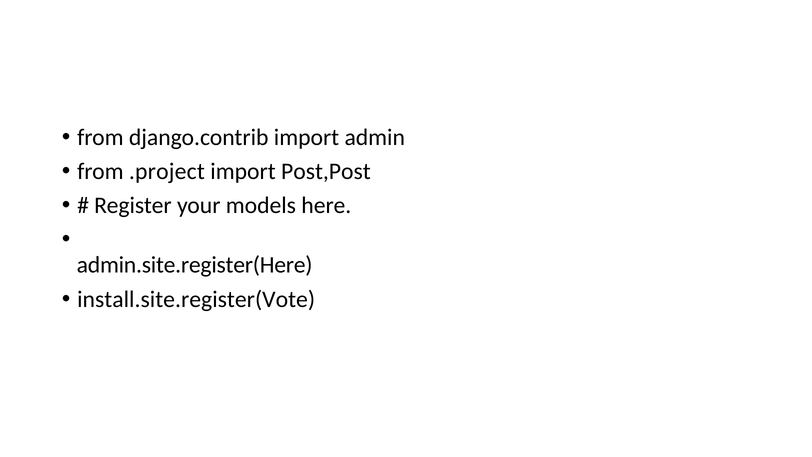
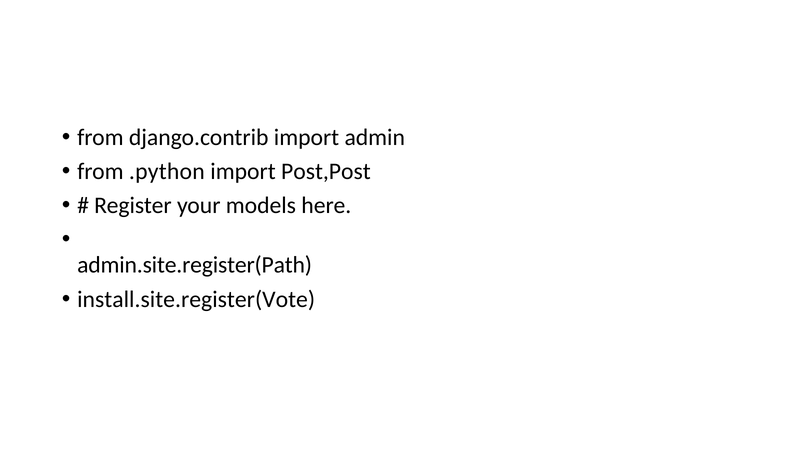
.project: .project -> .python
admin.site.register(Here: admin.site.register(Here -> admin.site.register(Path
